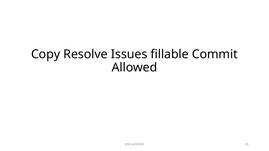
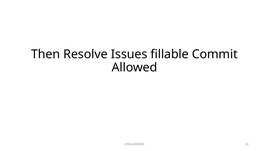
Copy: Copy -> Then
